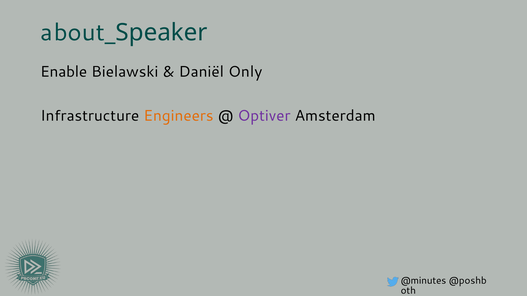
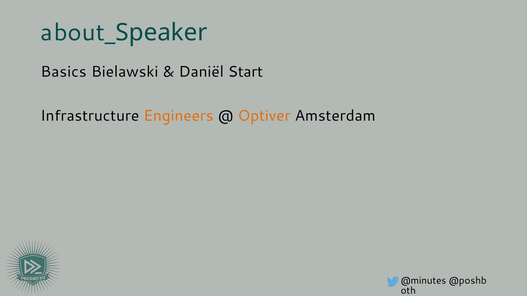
Enable: Enable -> Basics
Only: Only -> Start
Optiver colour: purple -> orange
